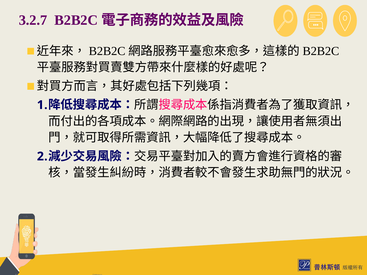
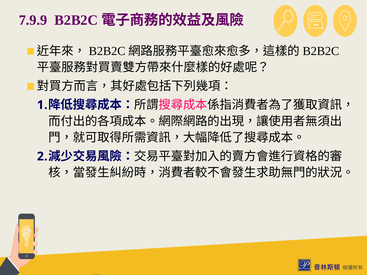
3.2.7: 3.2.7 -> 7.9.9
